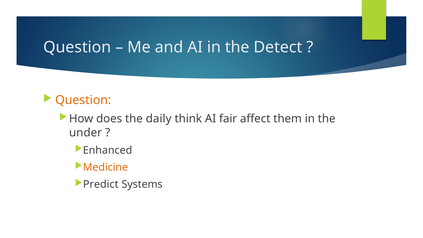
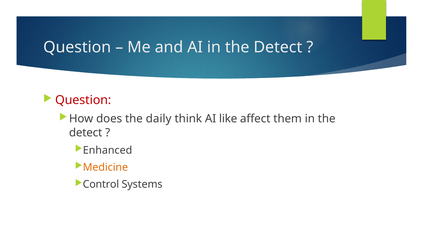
Question at (83, 100) colour: orange -> red
fair: fair -> like
under at (86, 133): under -> detect
Predict: Predict -> Control
